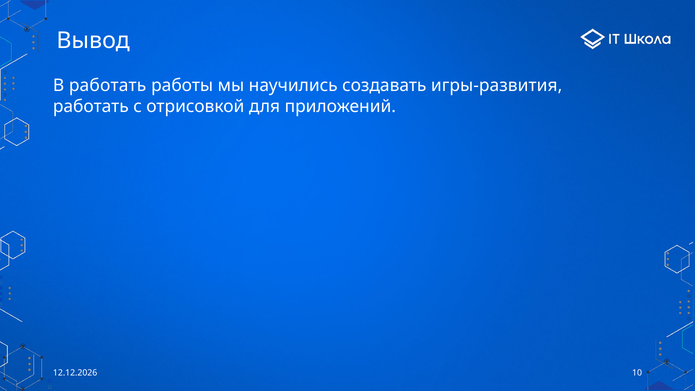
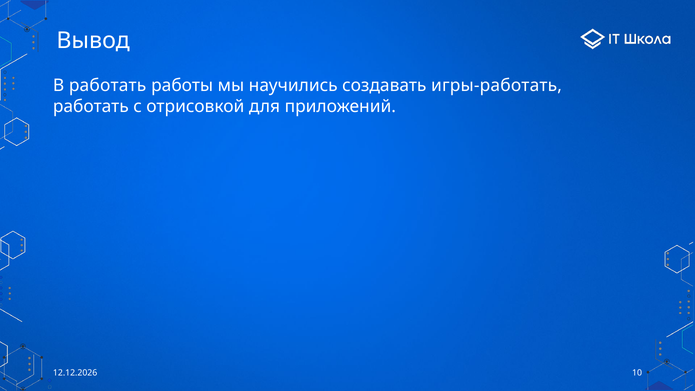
игры-развития: игры-развития -> игры-работать
